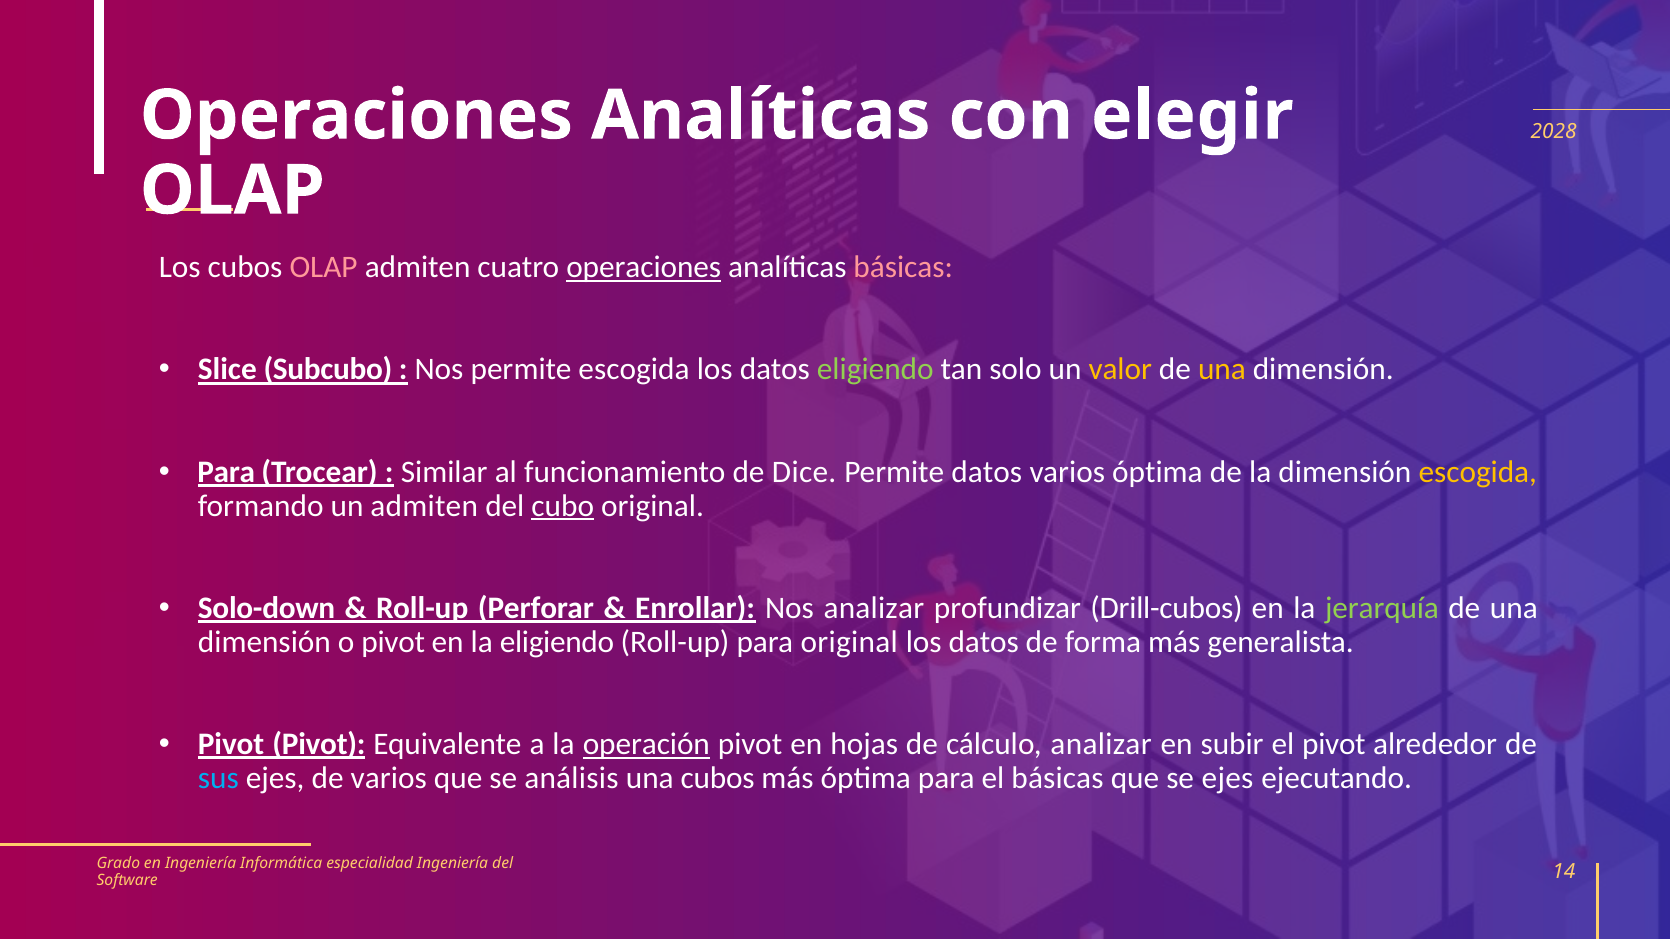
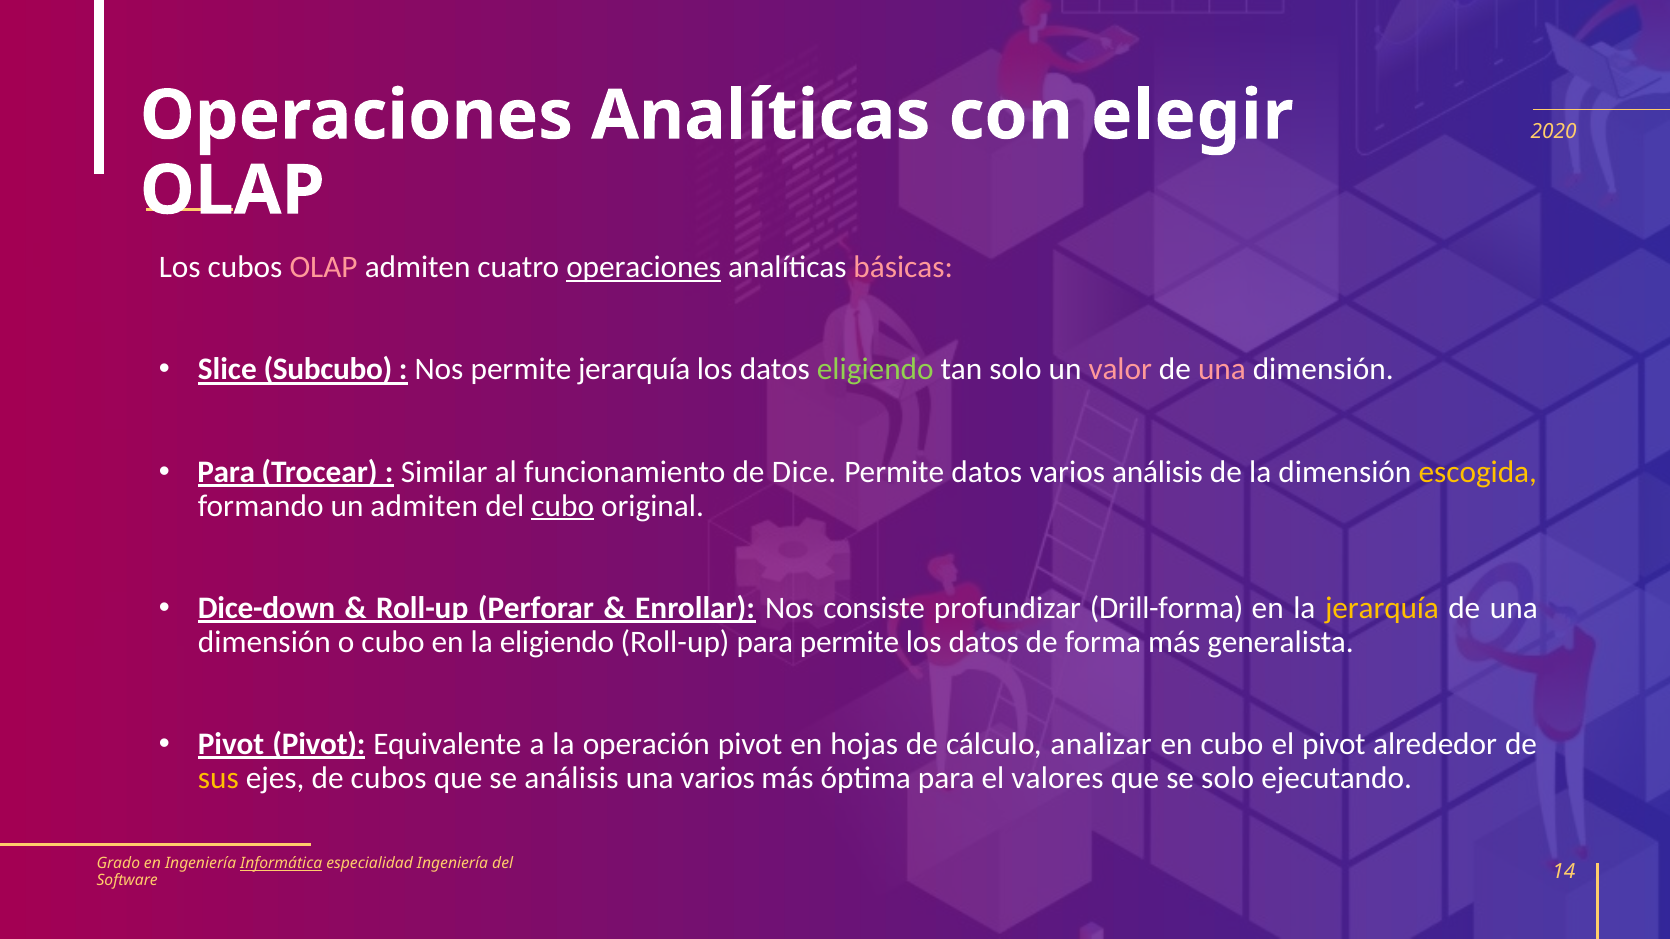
2028: 2028 -> 2020
permite escogida: escogida -> jerarquía
valor colour: yellow -> pink
una at (1222, 370) colour: yellow -> pink
varios óptima: óptima -> análisis
Solo-down: Solo-down -> Dice-down
Nos analizar: analizar -> consiste
Drill-cubos: Drill-cubos -> Drill-forma
jerarquía at (1382, 608) colour: light green -> yellow
o pivot: pivot -> cubo
para original: original -> permite
operación underline: present -> none
en subir: subir -> cubo
sus colour: light blue -> yellow
de varios: varios -> cubos
una cubos: cubos -> varios
el básicas: básicas -> valores
se ejes: ejes -> solo
Informática underline: none -> present
